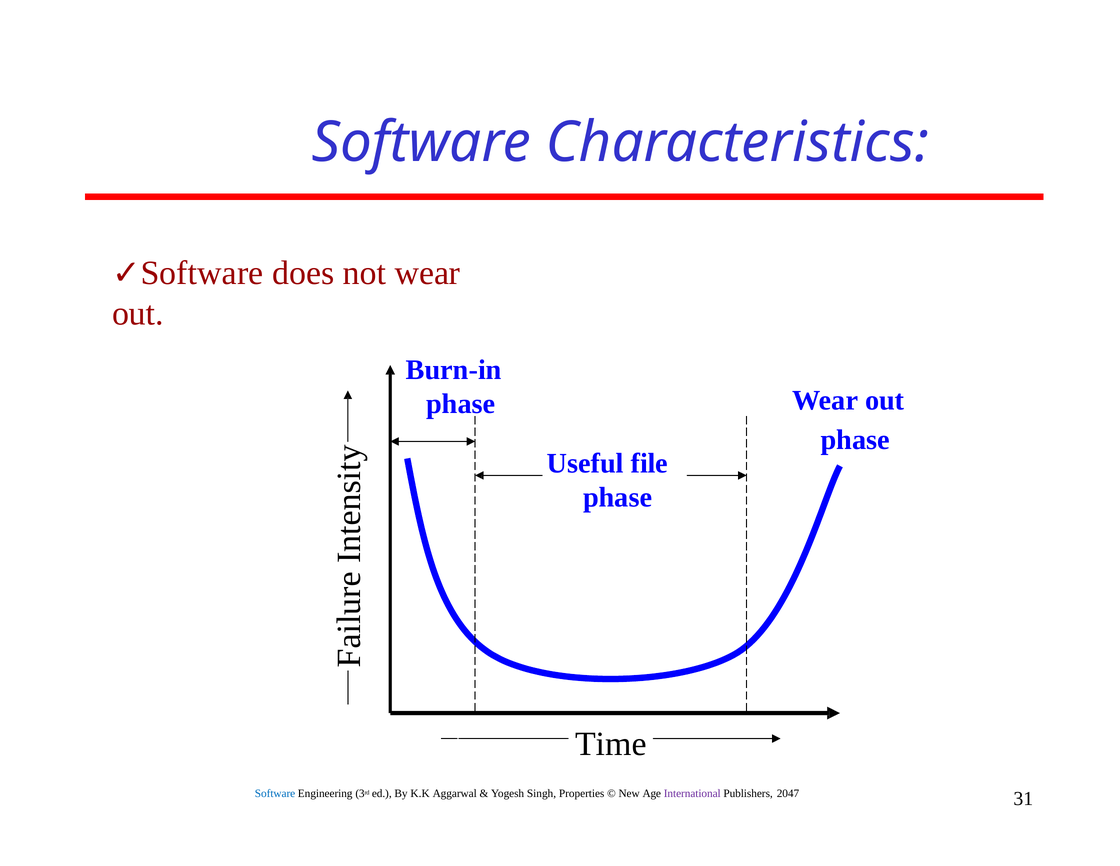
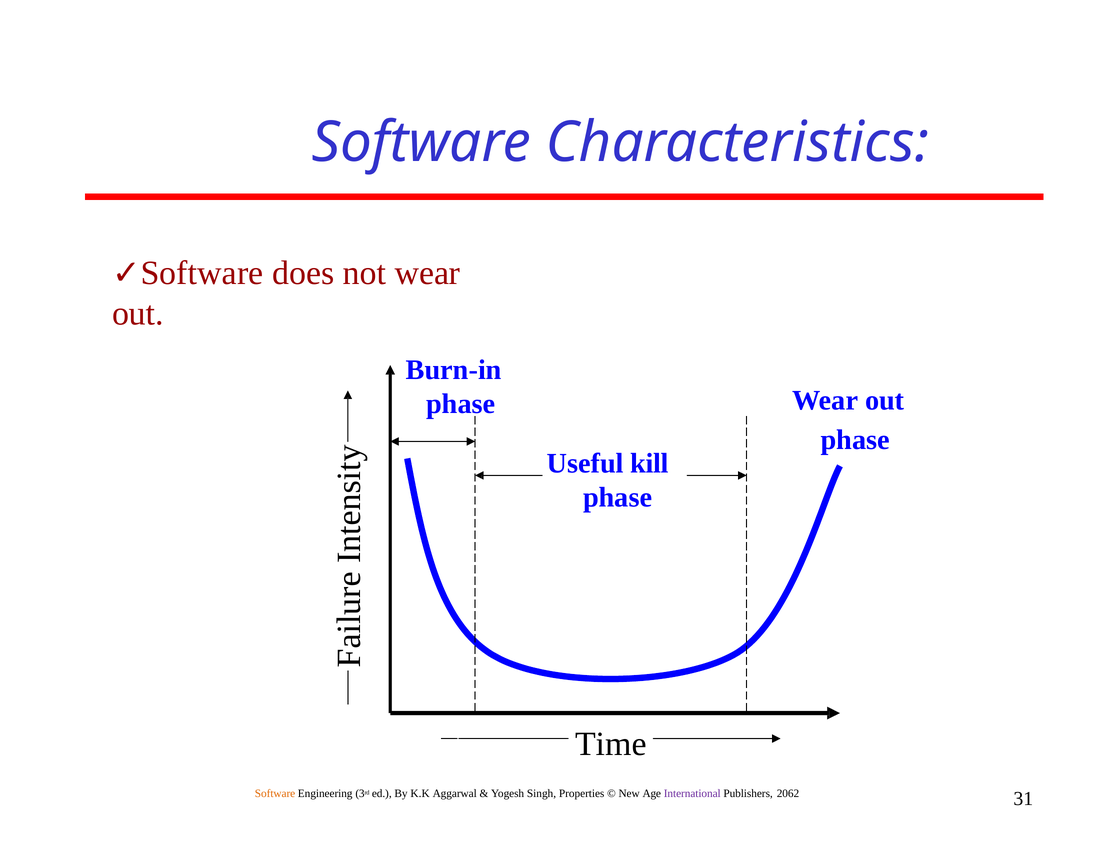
file: file -> kill
Software at (275, 793) colour: blue -> orange
2047: 2047 -> 2062
